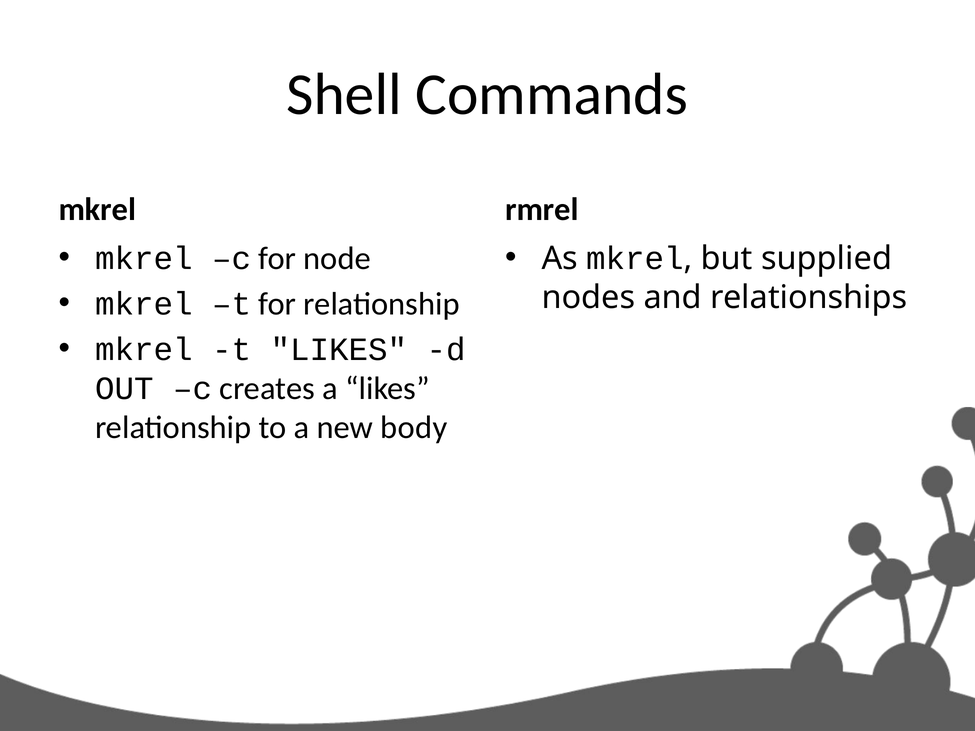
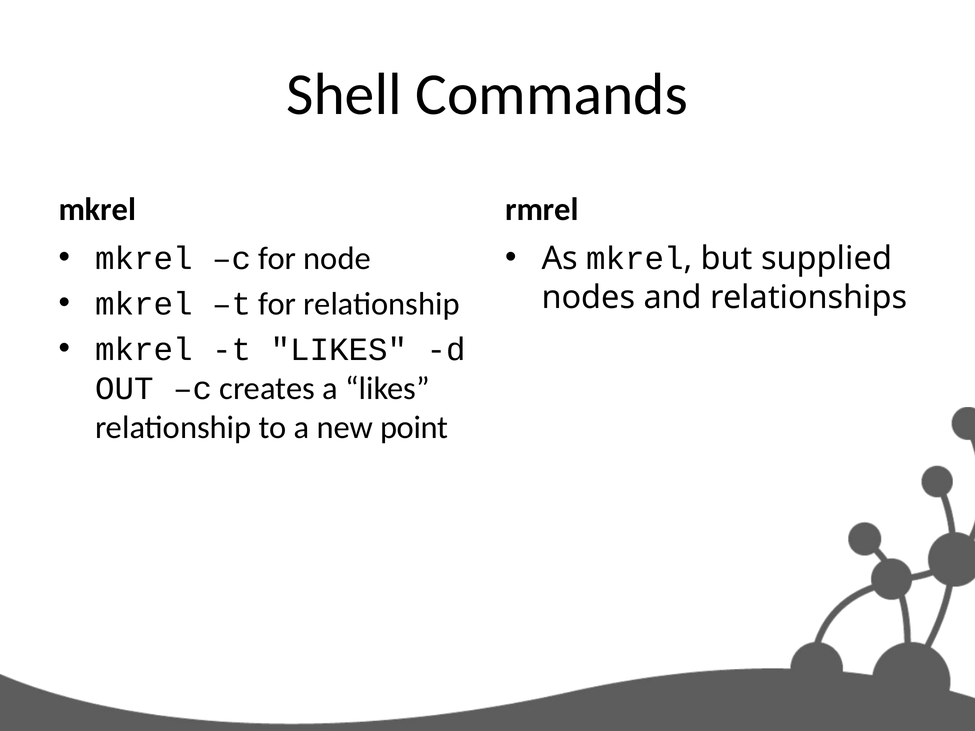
body: body -> point
